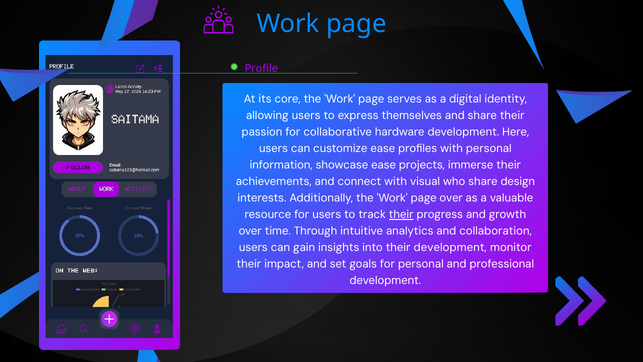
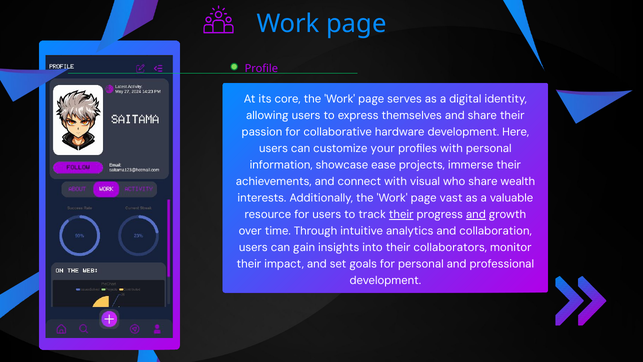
ease at (383, 148): ease -> your
design: design -> wealth
page over: over -> vast
and at (476, 214) underline: none -> present
their development: development -> collaborators
